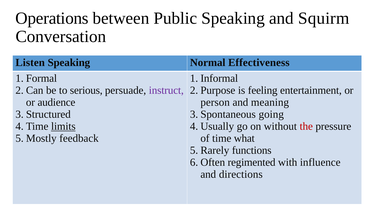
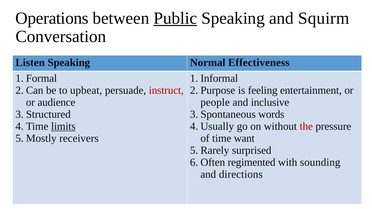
Public underline: none -> present
serious: serious -> upbeat
instruct colour: purple -> red
person: person -> people
meaning: meaning -> inclusive
going: going -> words
what: what -> want
feedback: feedback -> receivers
functions: functions -> surprised
influence: influence -> sounding
